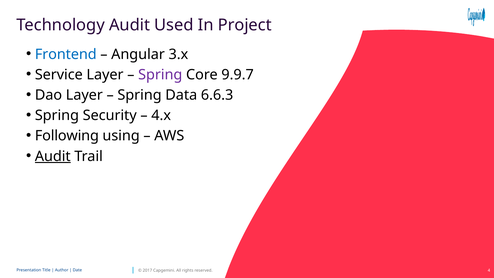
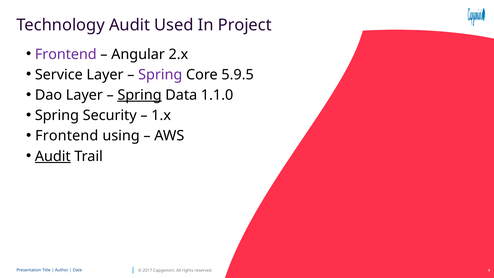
Frontend at (66, 54) colour: blue -> purple
3.x: 3.x -> 2.x
9.9.7: 9.9.7 -> 5.9.5
Spring at (140, 95) underline: none -> present
6.6.3: 6.6.3 -> 1.1.0
4.x: 4.x -> 1.x
Following at (67, 136): Following -> Frontend
